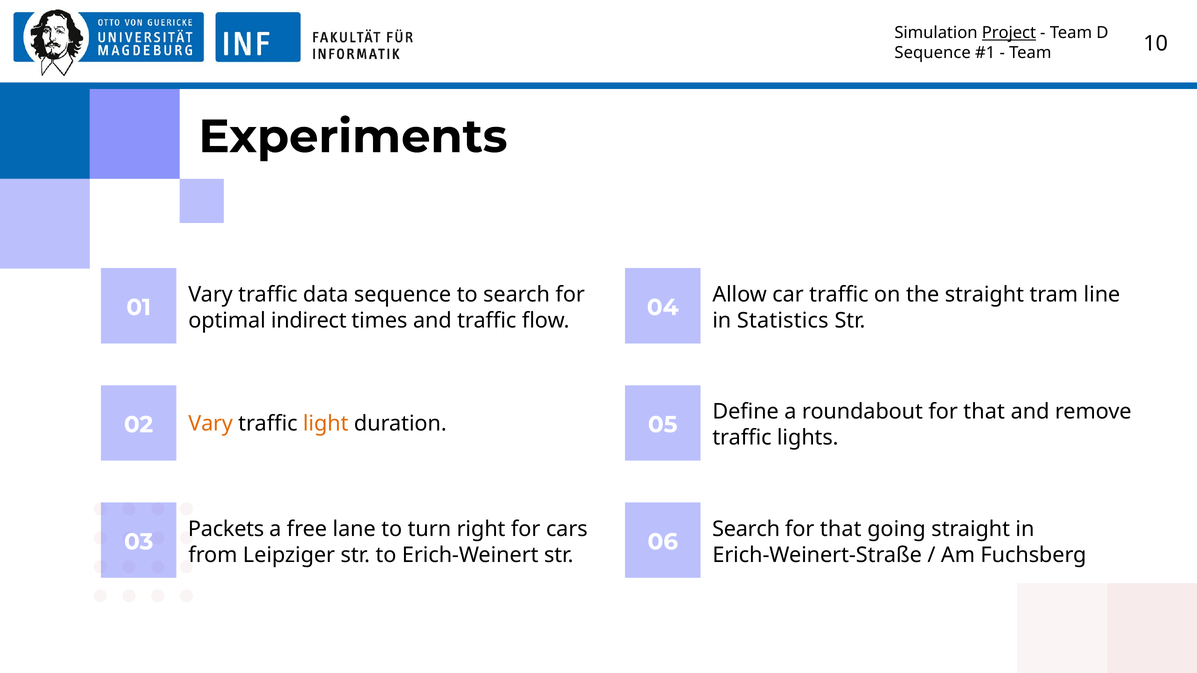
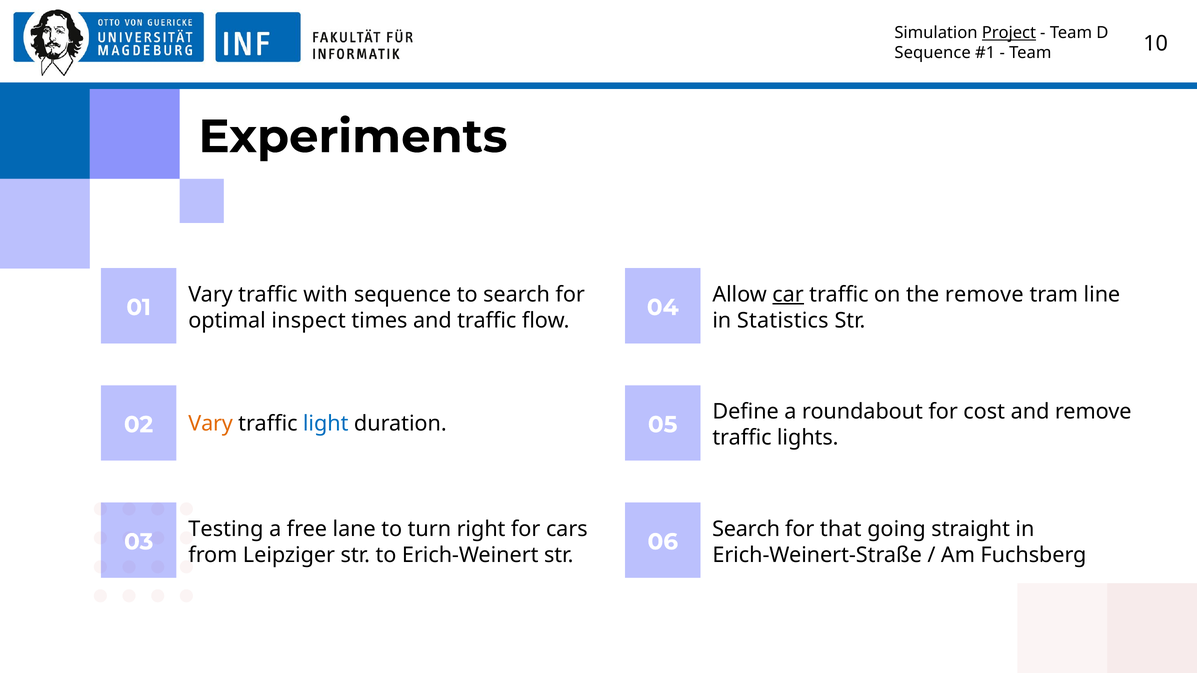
data: data -> with
car underline: none -> present
the straight: straight -> remove
indirect: indirect -> inspect
roundabout for that: that -> cost
light colour: orange -> blue
Packets: Packets -> Testing
